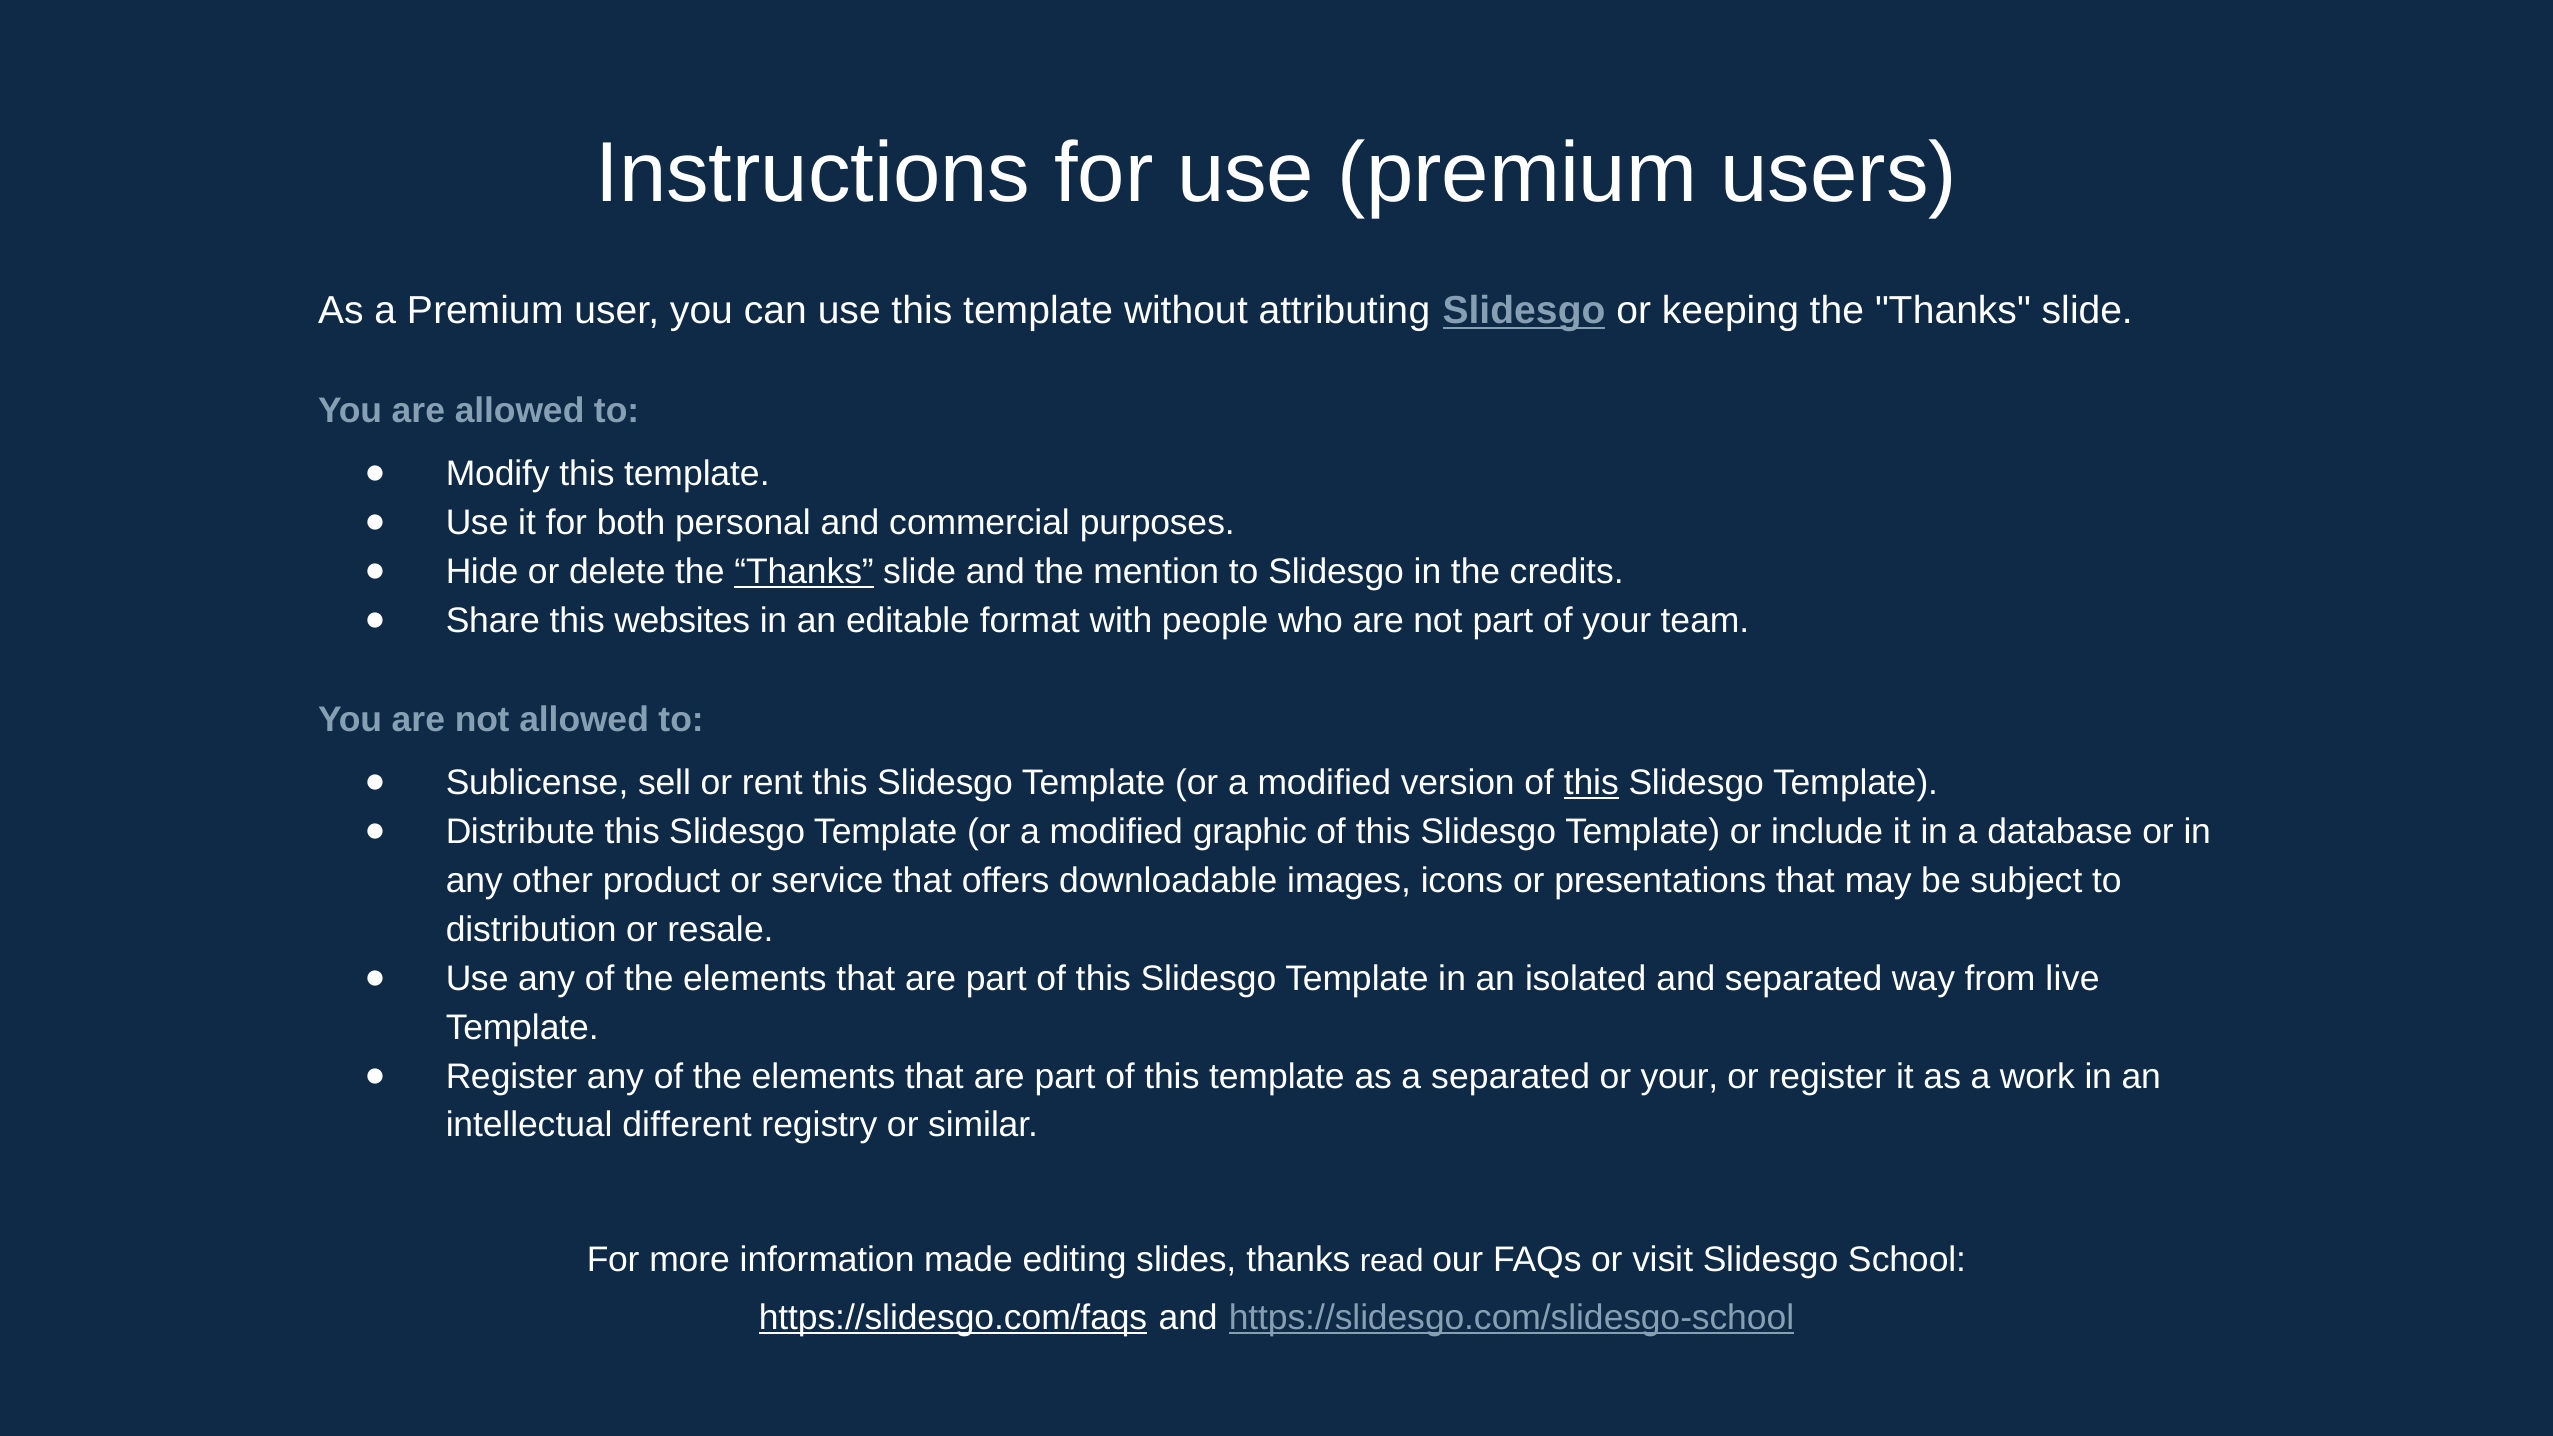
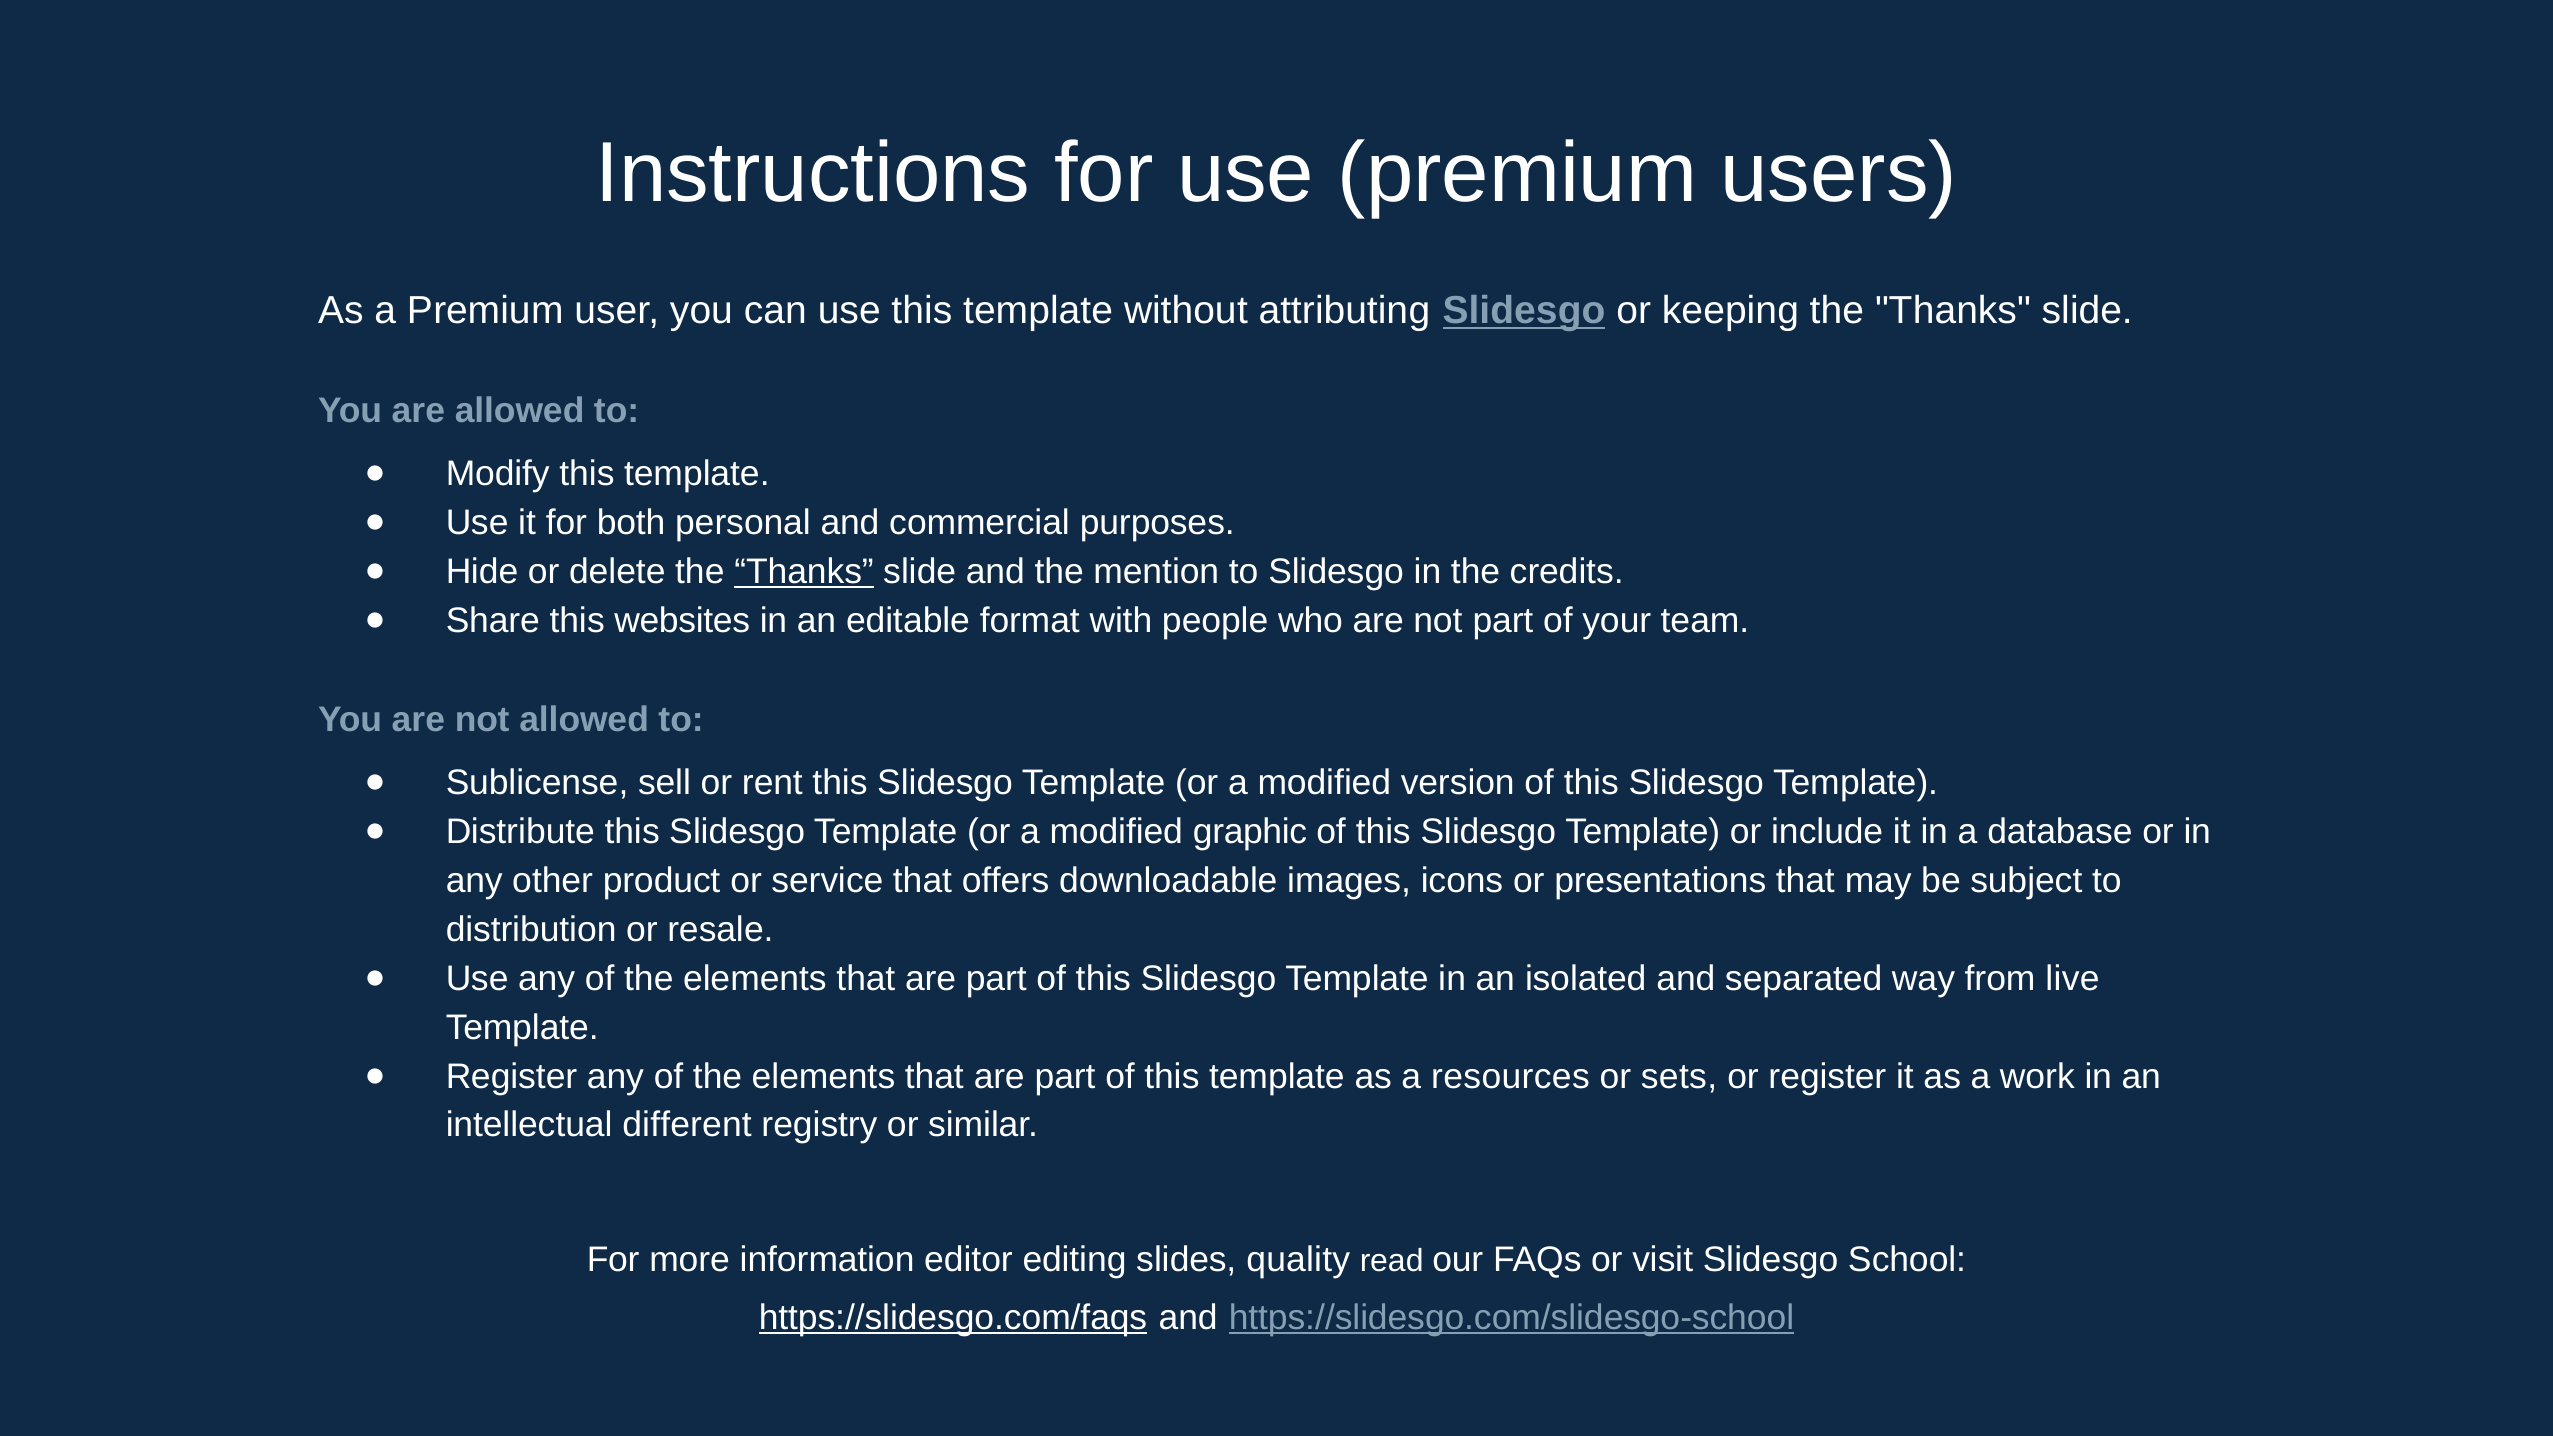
this at (1591, 783) underline: present -> none
a separated: separated -> resources
or your: your -> sets
made: made -> editor
slides thanks: thanks -> quality
